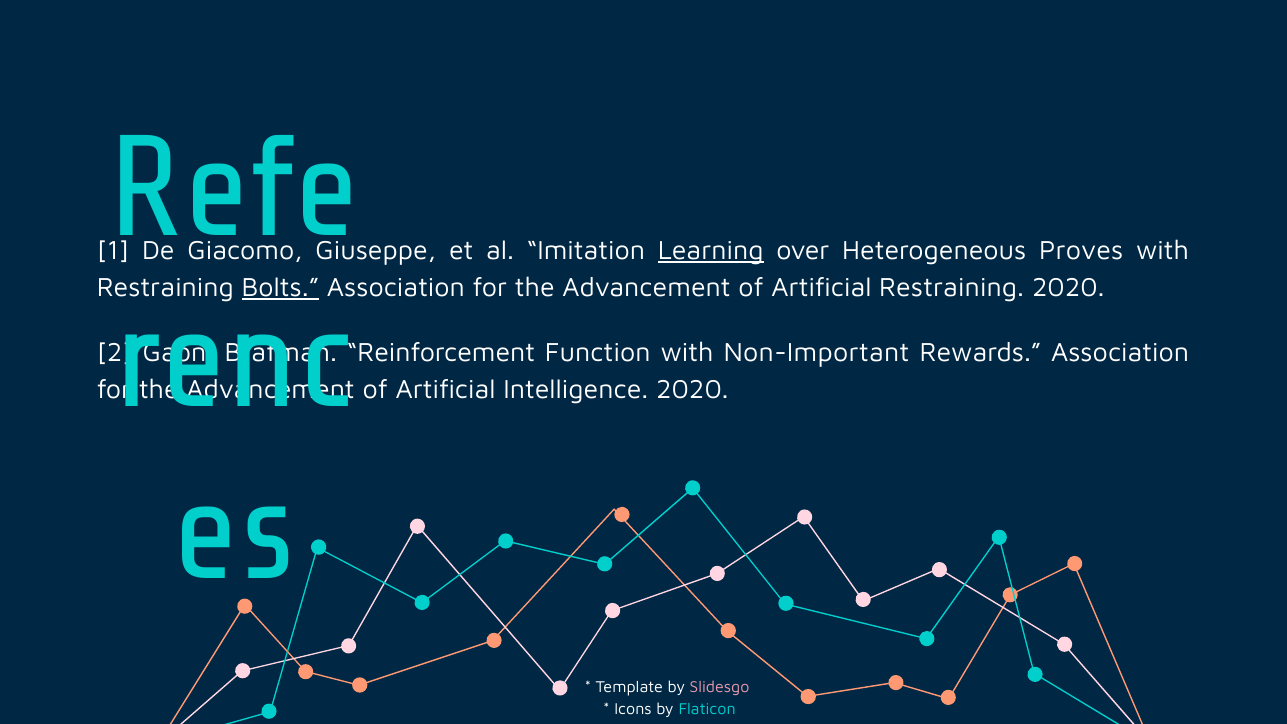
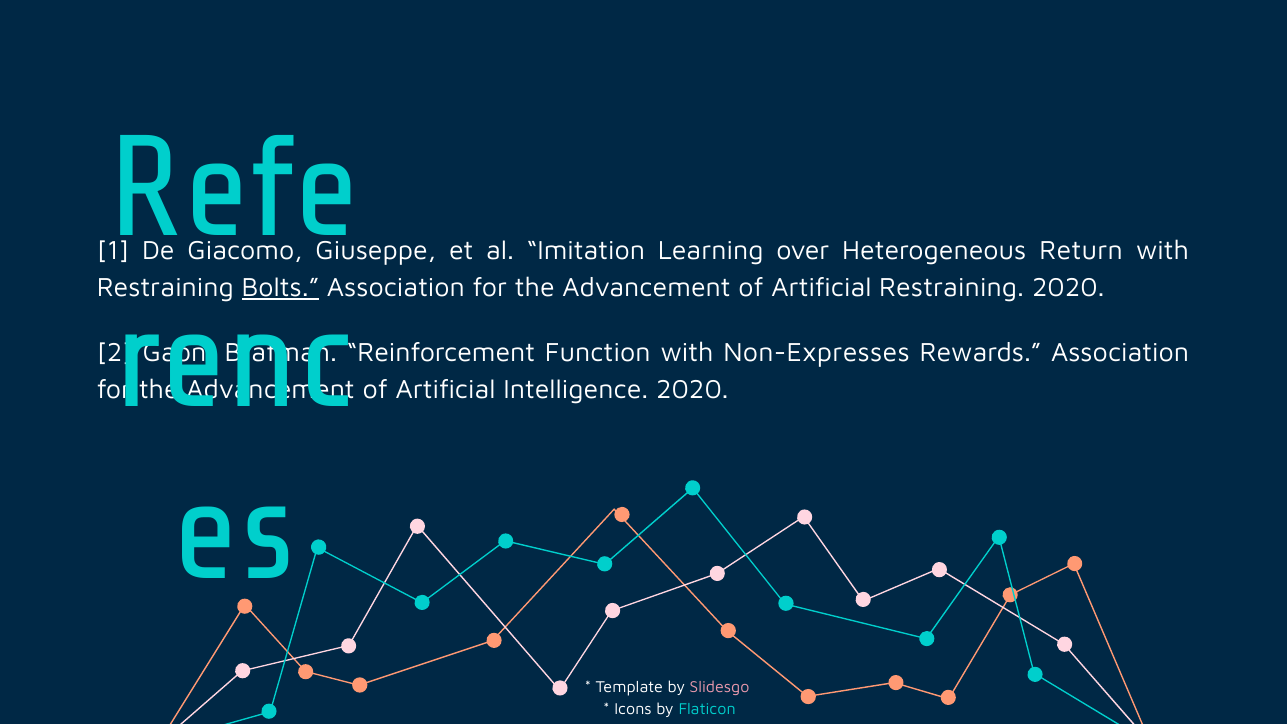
Learning underline: present -> none
Proves: Proves -> Return
Non-Important: Non-Important -> Non-Expresses
